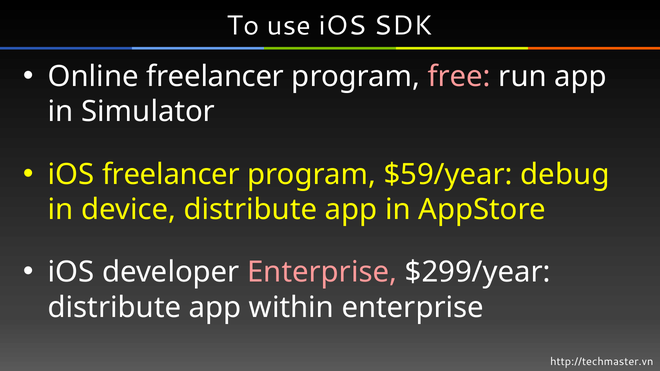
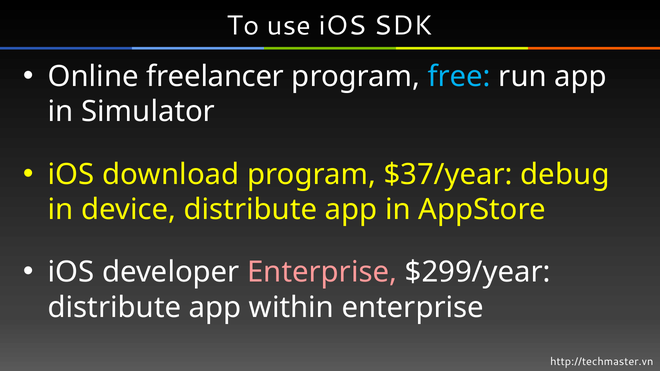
free colour: pink -> light blue
iOS freelancer: freelancer -> download
$59/year: $59/year -> $37/year
